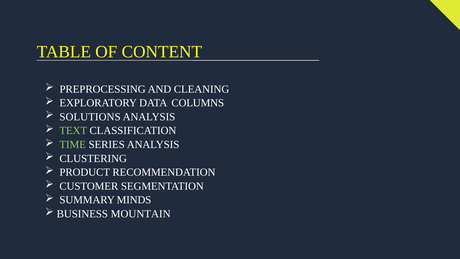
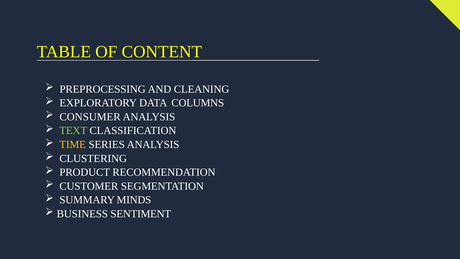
SOLUTIONS: SOLUTIONS -> CONSUMER
TIME colour: light green -> yellow
MOUNTAIN: MOUNTAIN -> SENTIMENT
